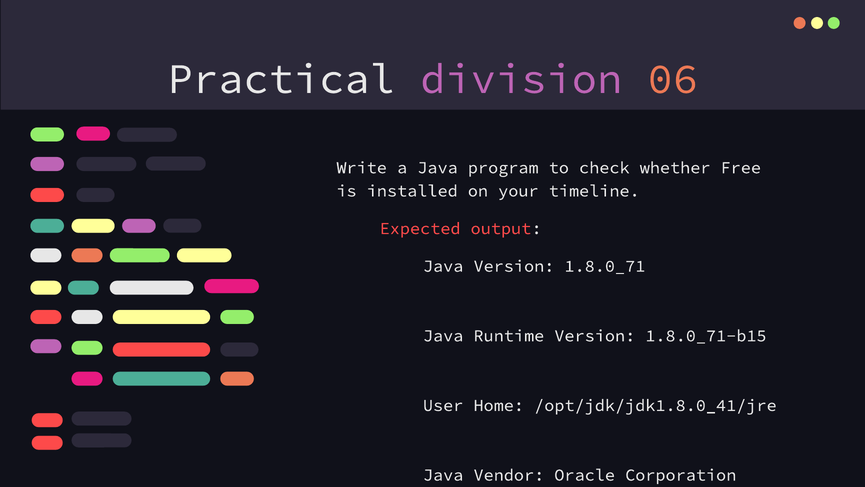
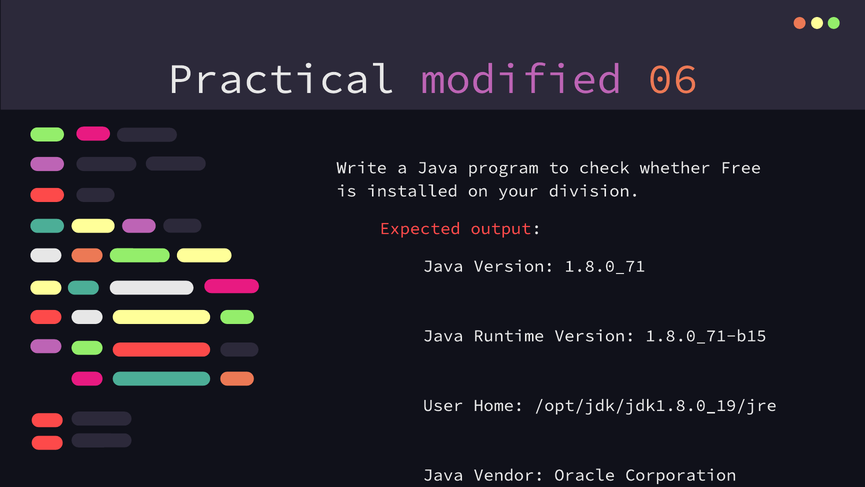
division: division -> modified
timeline: timeline -> division
/opt/jdk/jdk1.8.0_41/jre: /opt/jdk/jdk1.8.0_41/jre -> /opt/jdk/jdk1.8.0_19/jre
